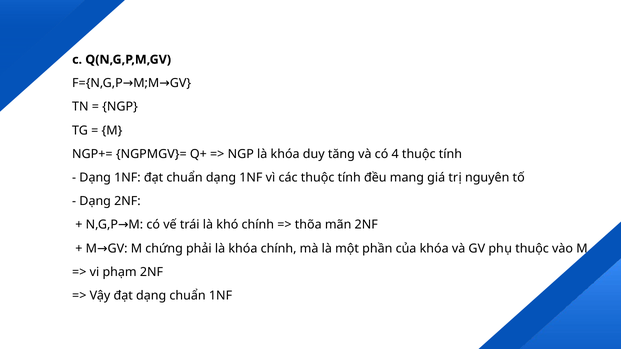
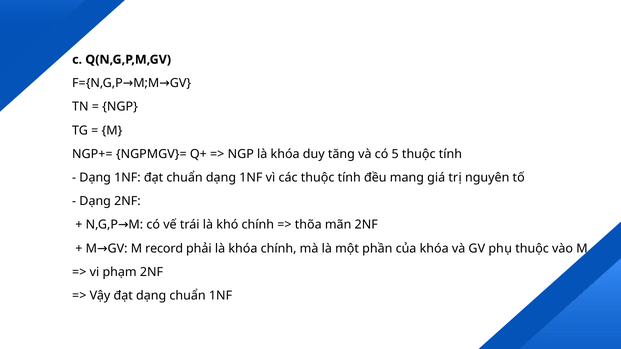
4: 4 -> 5
chứng: chứng -> record
